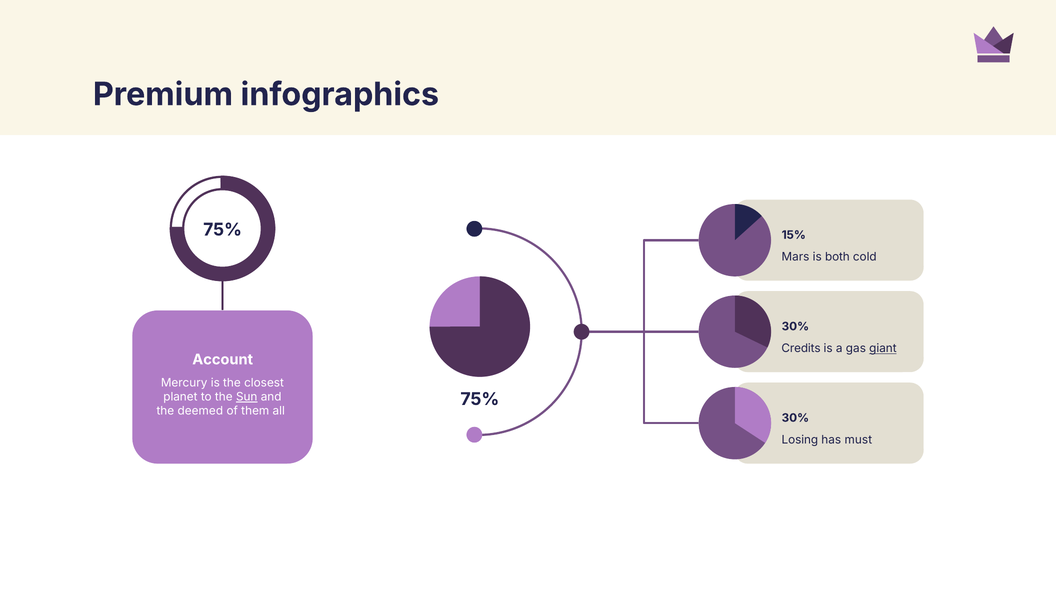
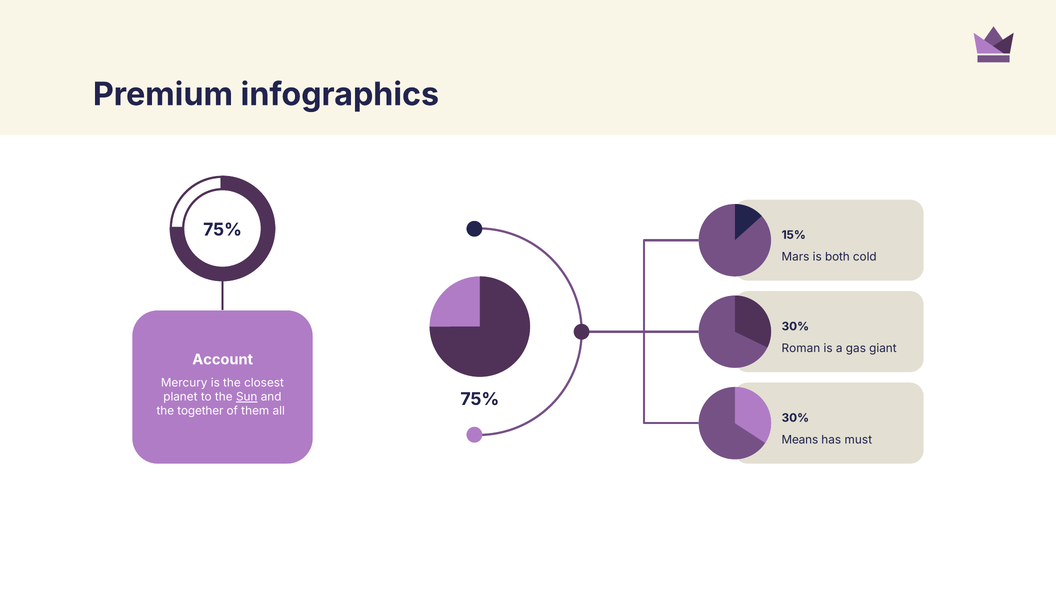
Credits: Credits -> Roman
giant underline: present -> none
deemed: deemed -> together
Losing: Losing -> Means
